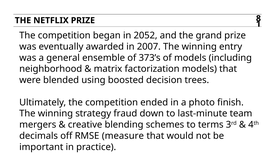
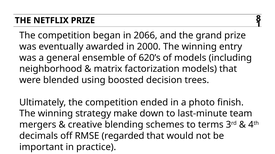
2052: 2052 -> 2066
2007: 2007 -> 2000
373’s: 373’s -> 620’s
fraud: fraud -> make
measure: measure -> regarded
